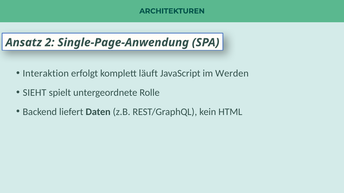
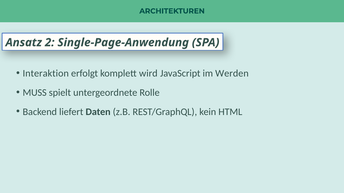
läuft: läuft -> wird
SIEHT: SIEHT -> MUSS
